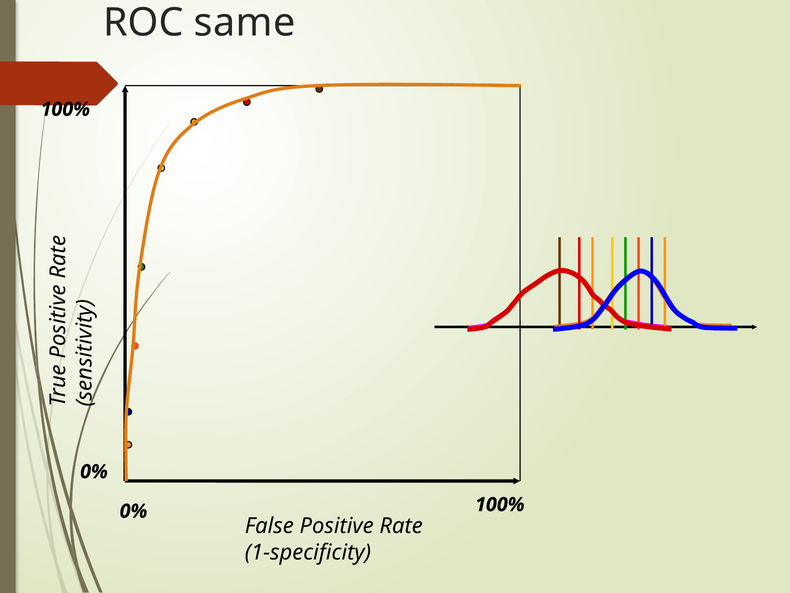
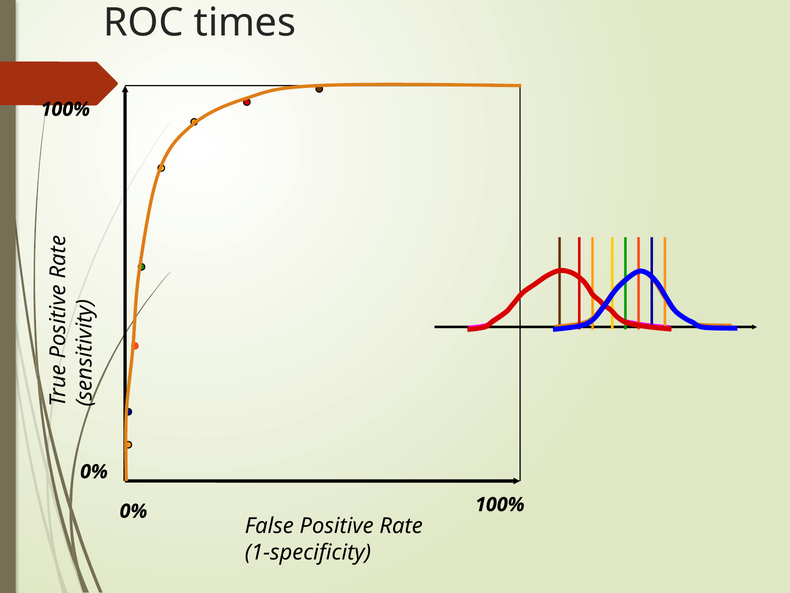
same: same -> times
